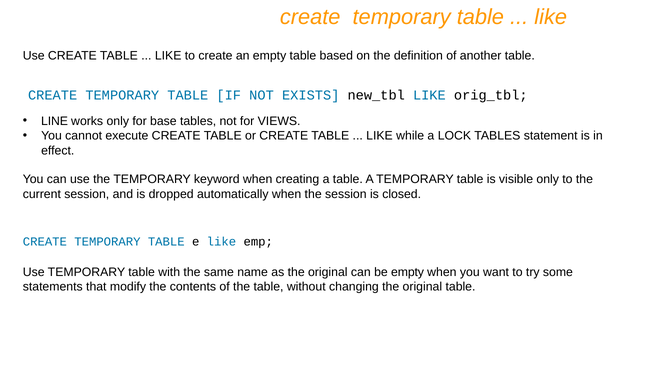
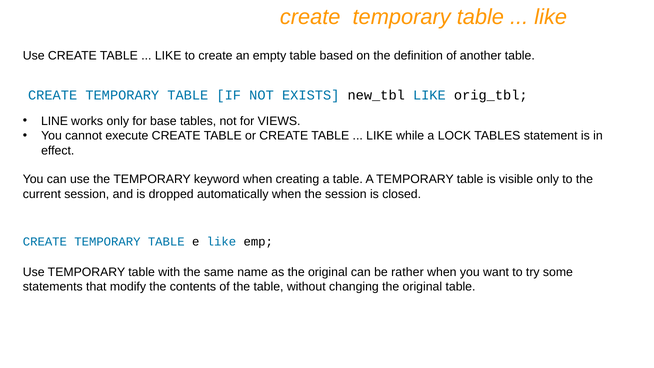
be empty: empty -> rather
